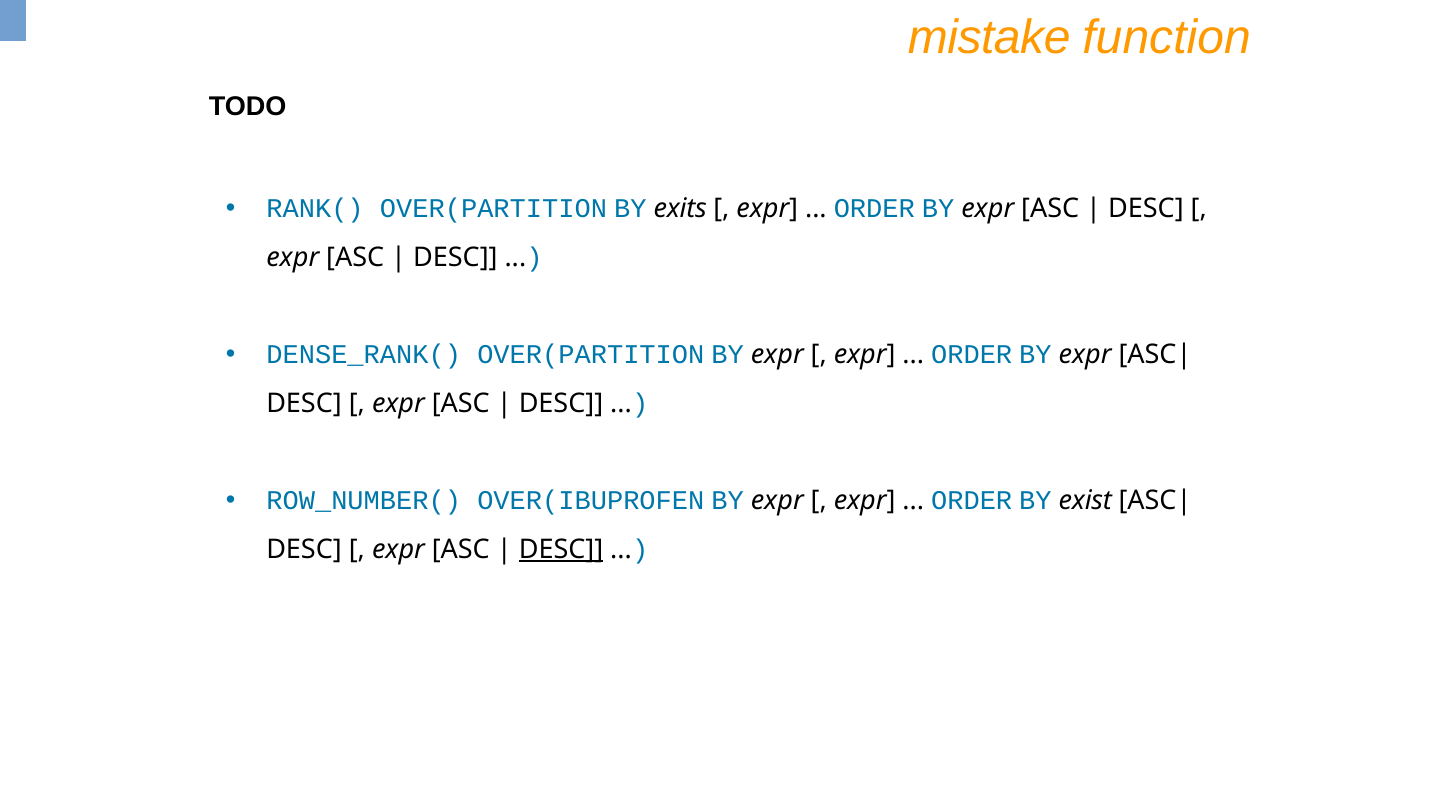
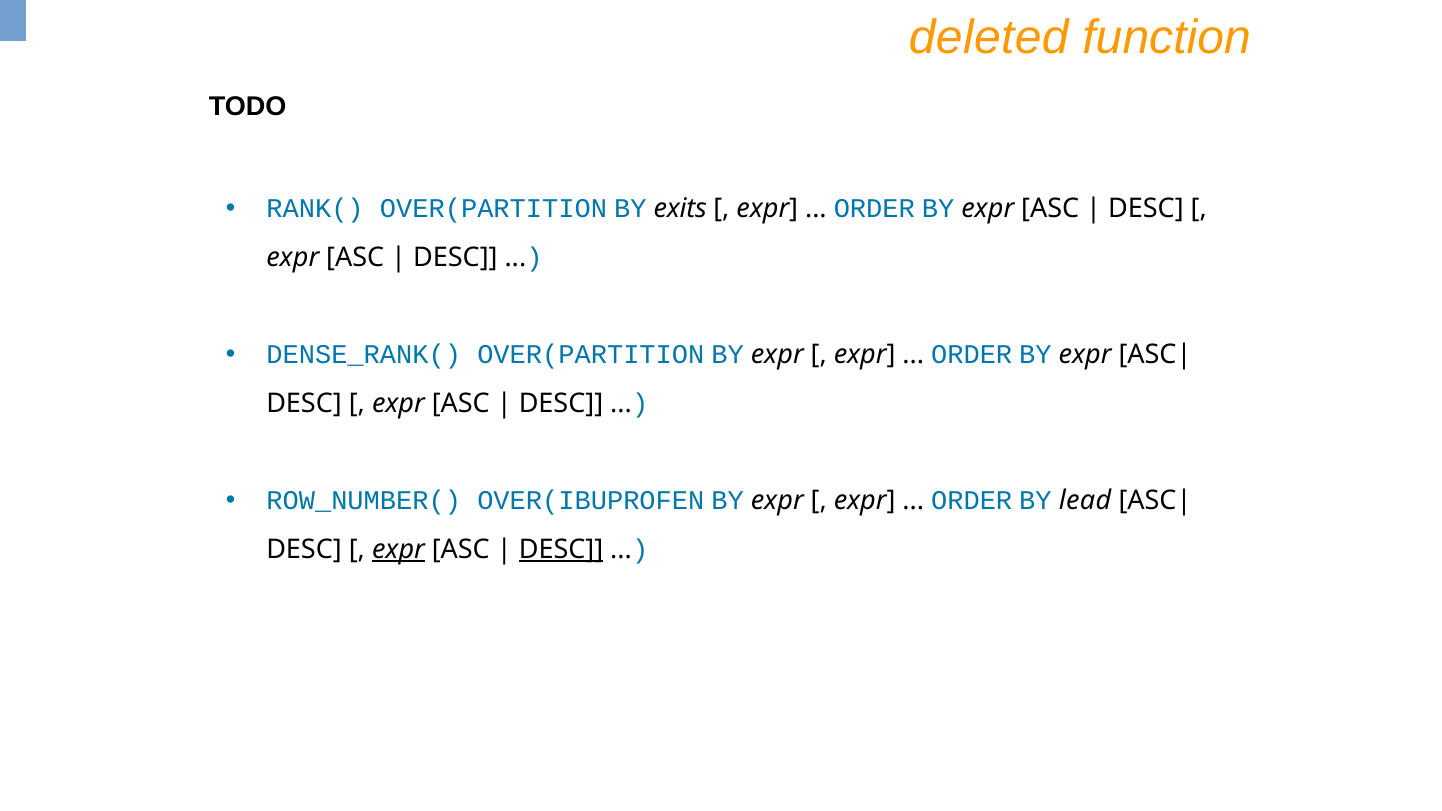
mistake: mistake -> deleted
exist: exist -> lead
expr at (398, 549) underline: none -> present
